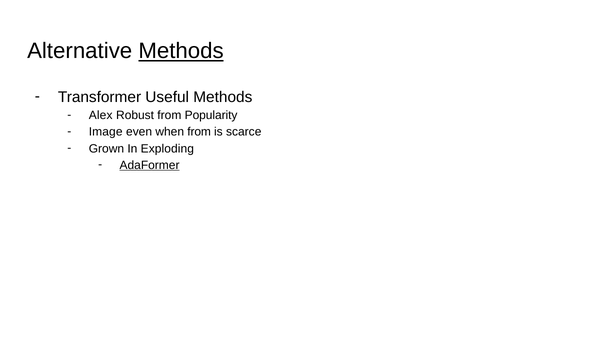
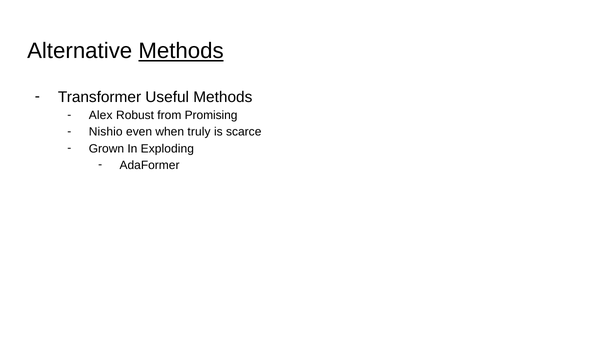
Popularity: Popularity -> Promising
Image: Image -> Nishio
when from: from -> truly
AdaFormer underline: present -> none
